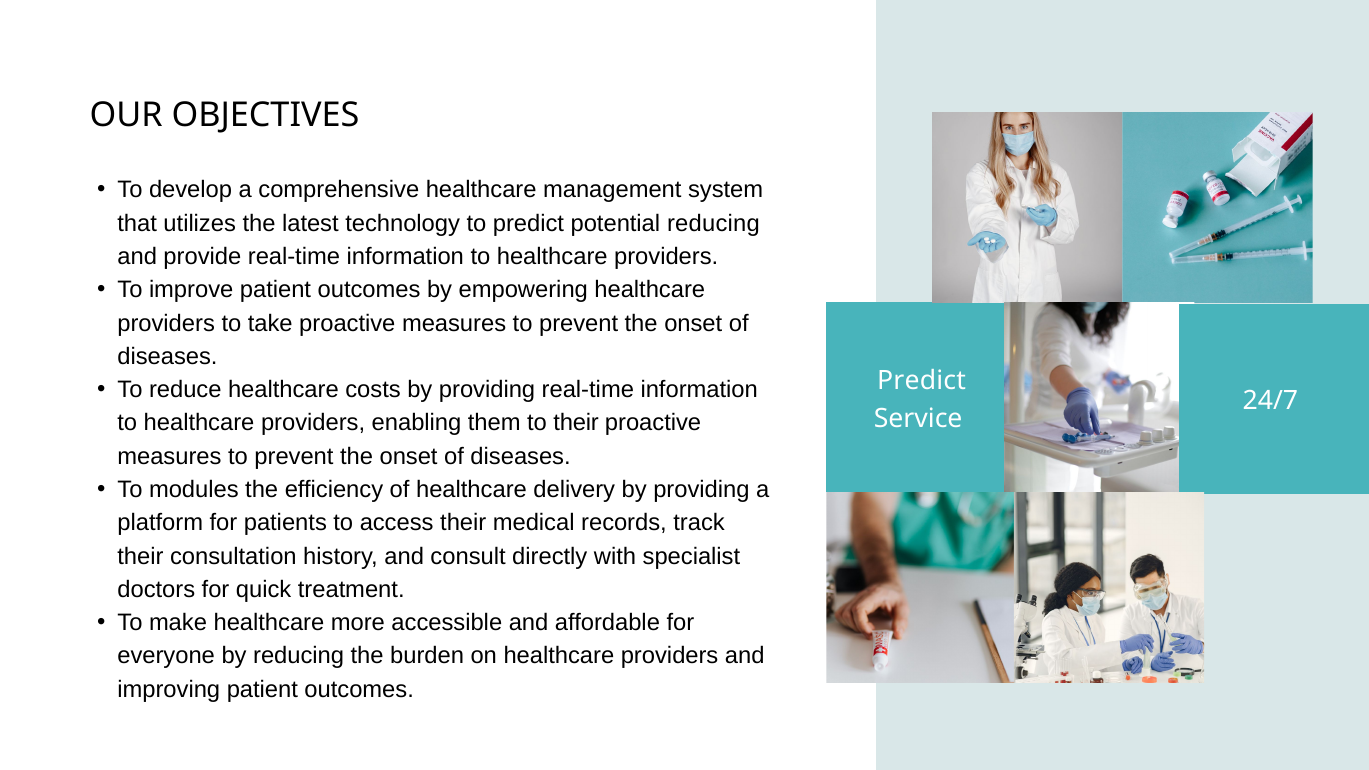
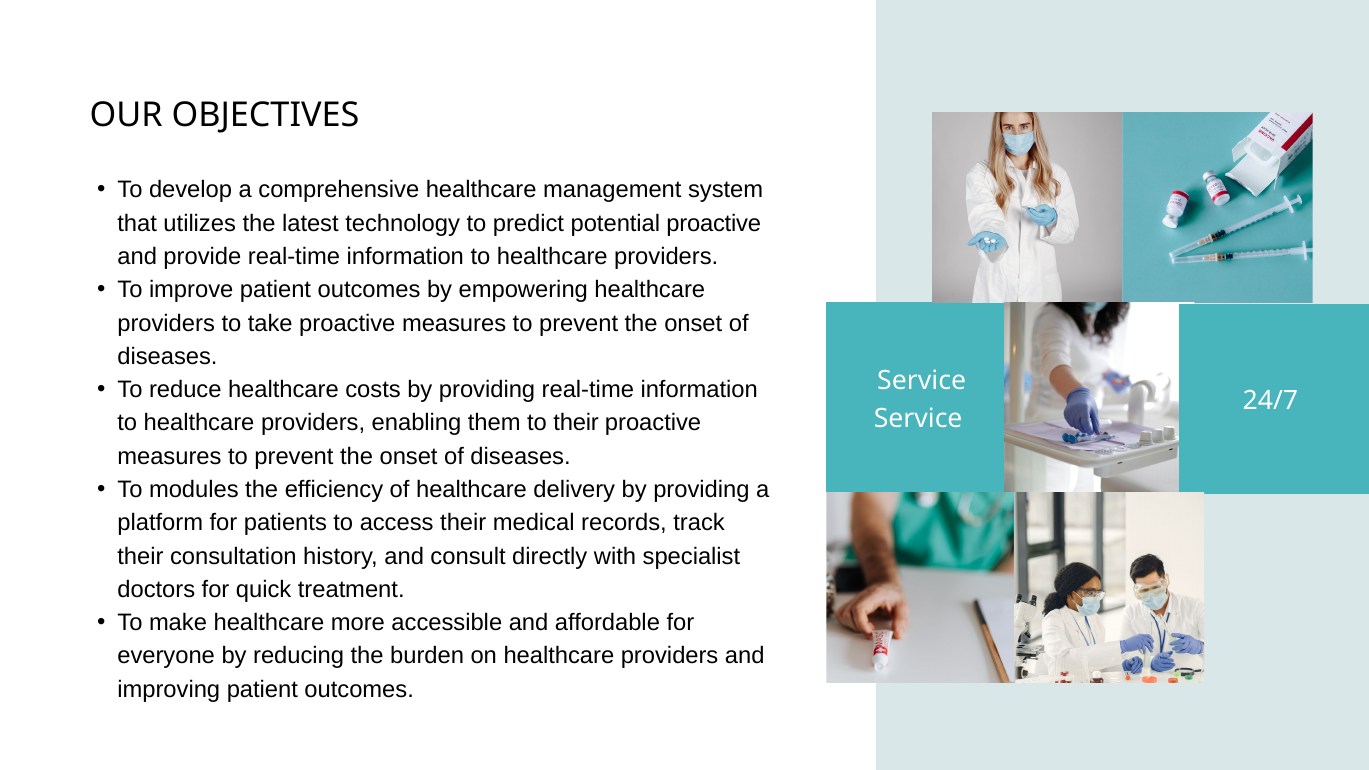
potential reducing: reducing -> proactive
Predict at (922, 381): Predict -> Service
